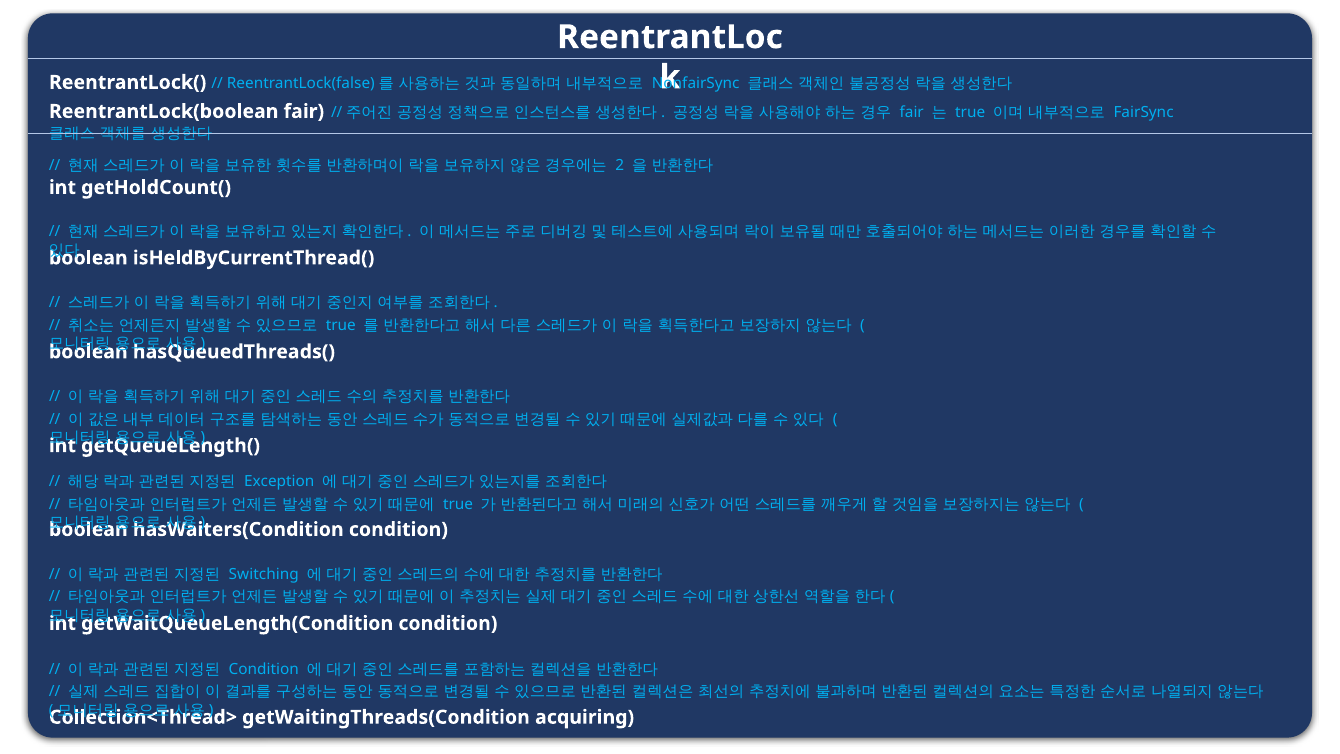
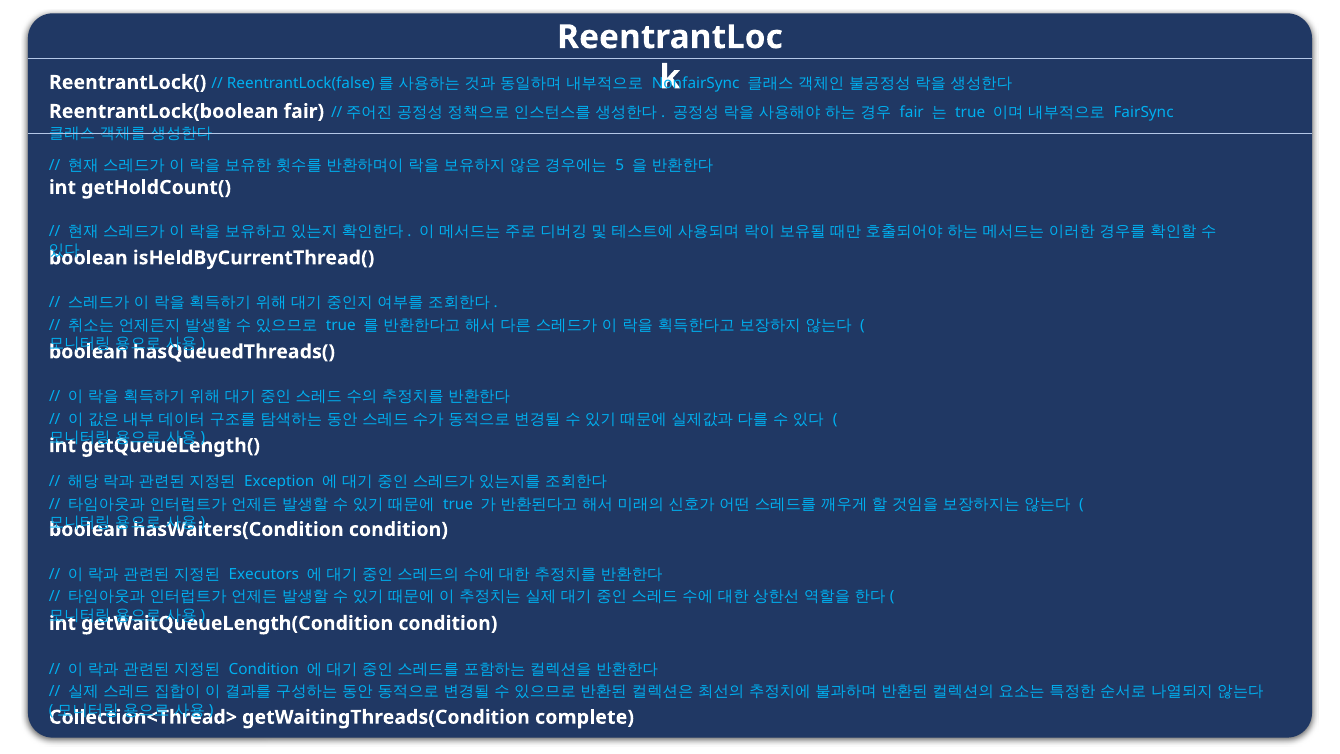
2: 2 -> 5
Switching: Switching -> Executors
acquiring: acquiring -> complete
